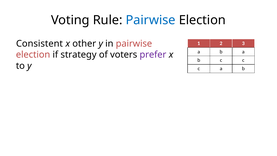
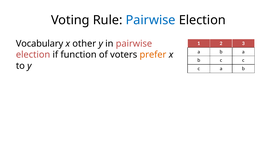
Consistent: Consistent -> Vocabulary
strategy: strategy -> function
prefer colour: purple -> orange
